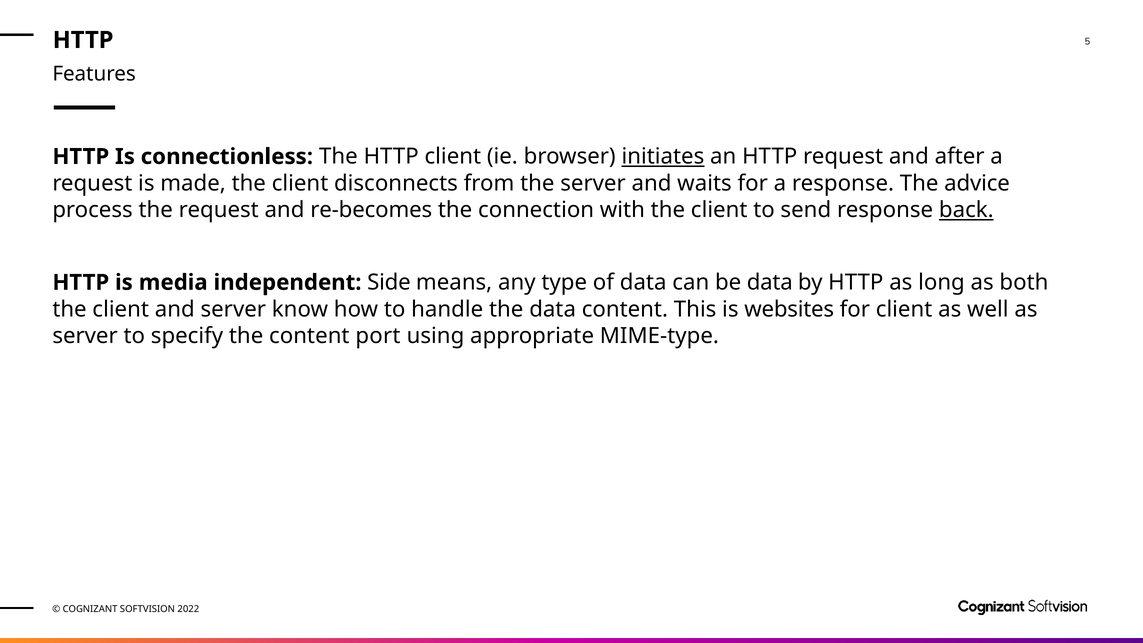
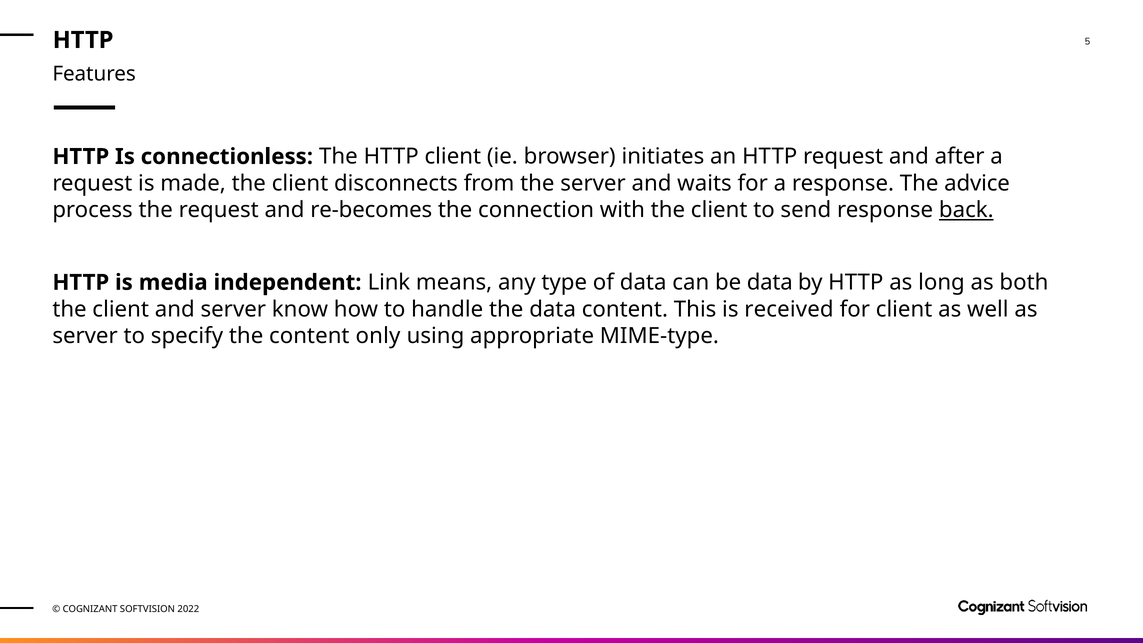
initiates underline: present -> none
Side: Side -> Link
websites: websites -> received
port: port -> only
